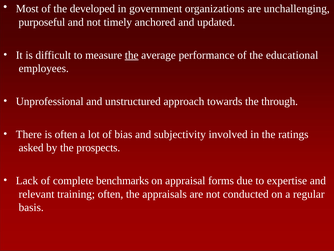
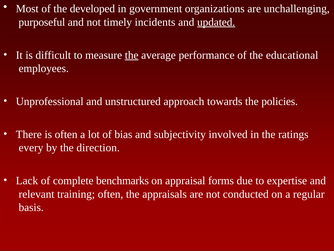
anchored: anchored -> incidents
updated underline: none -> present
through: through -> policies
asked: asked -> every
prospects: prospects -> direction
